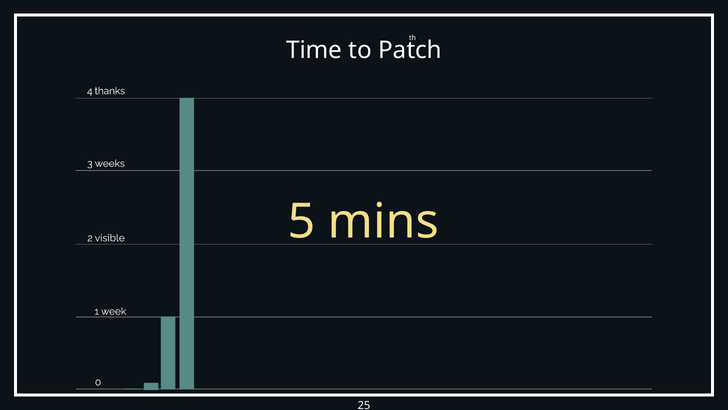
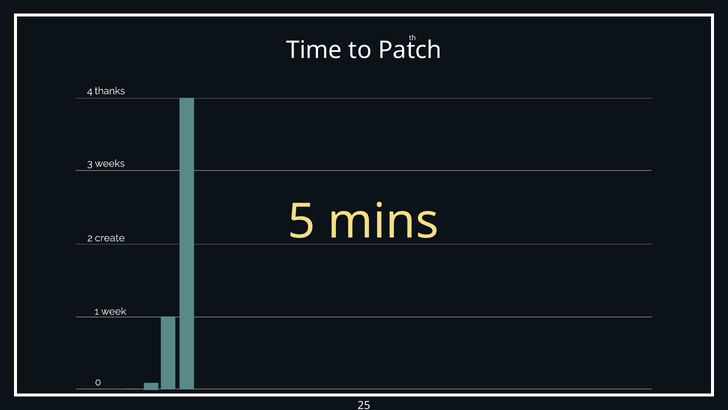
visible: visible -> create
